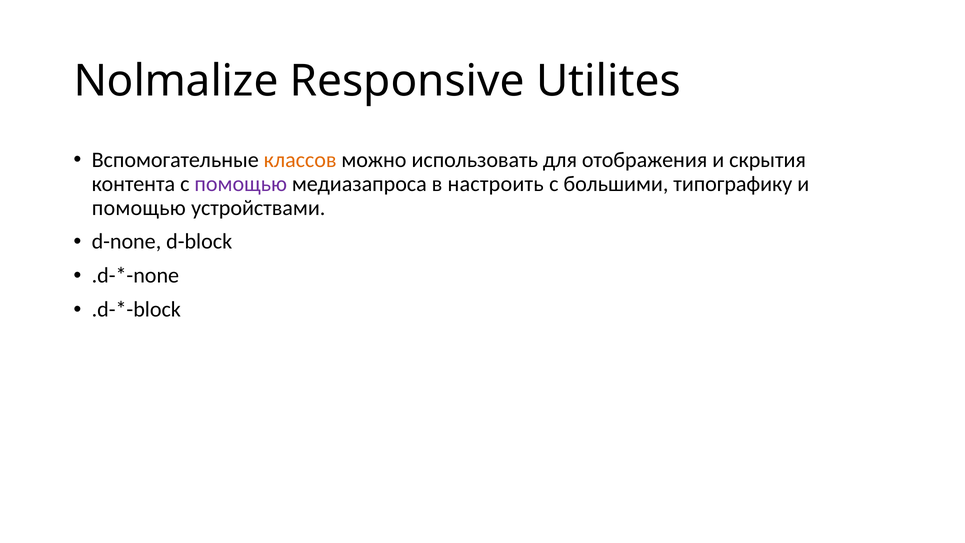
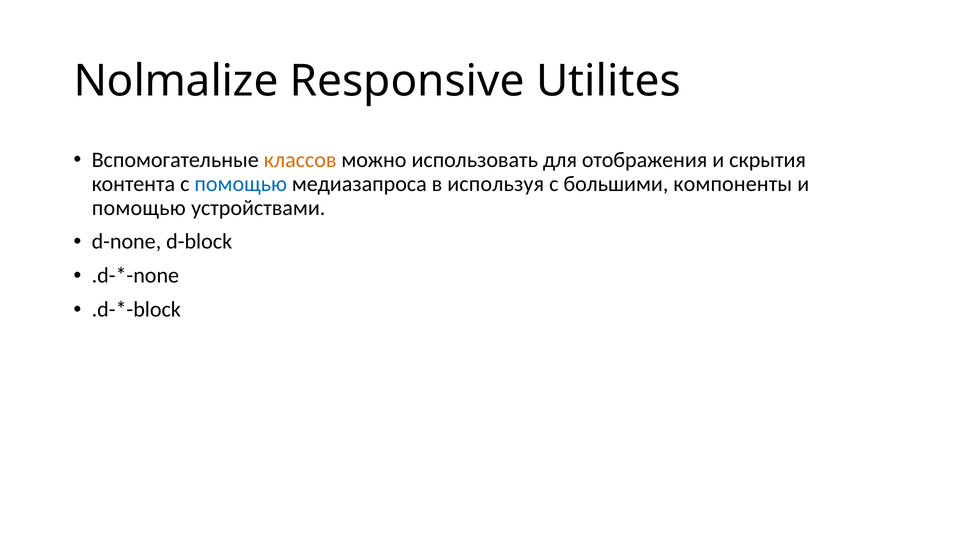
помощью at (241, 184) colour: purple -> blue
настроить: настроить -> используя
типографику: типографику -> компоненты
